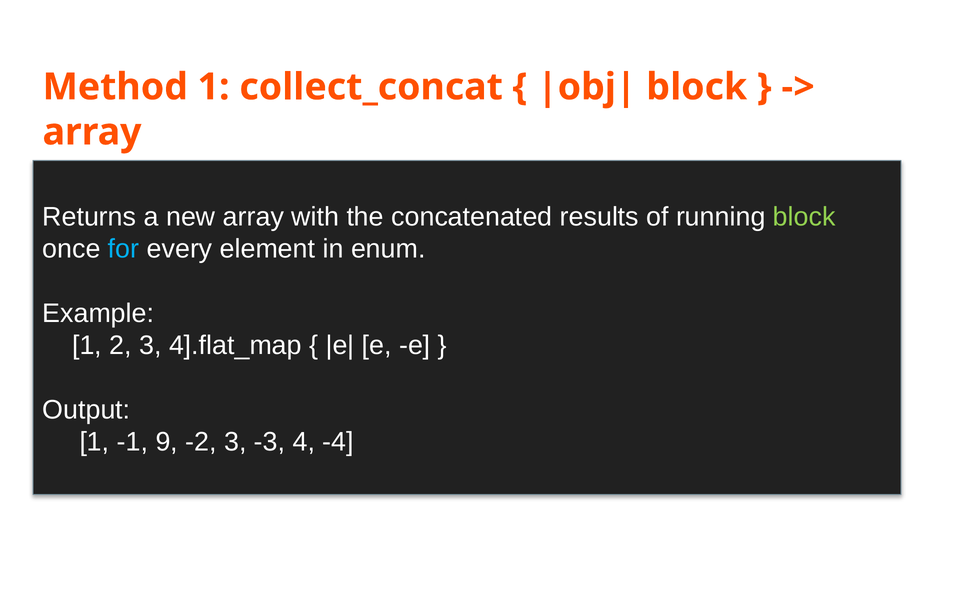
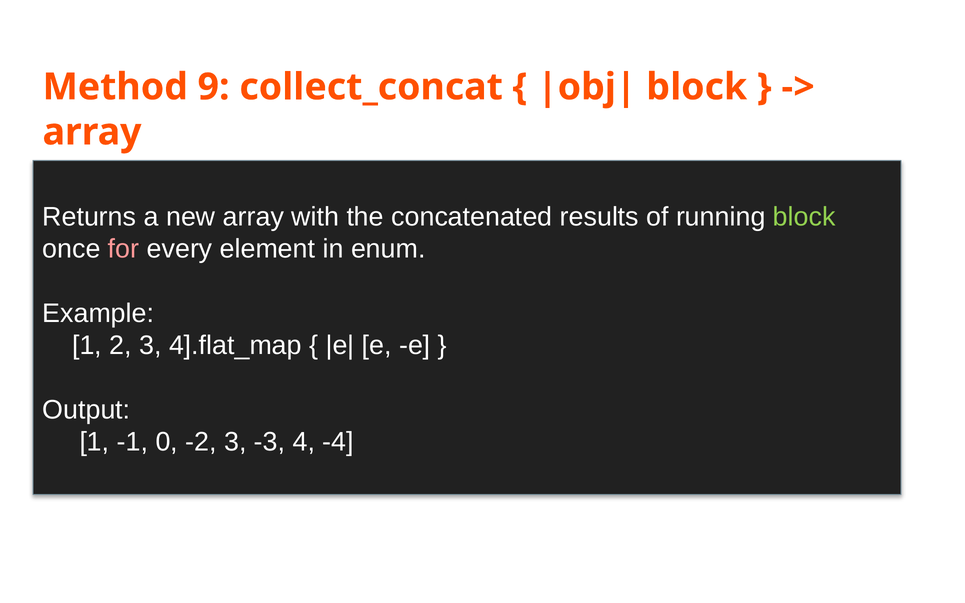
Method 1: 1 -> 9
for colour: light blue -> pink
9: 9 -> 0
